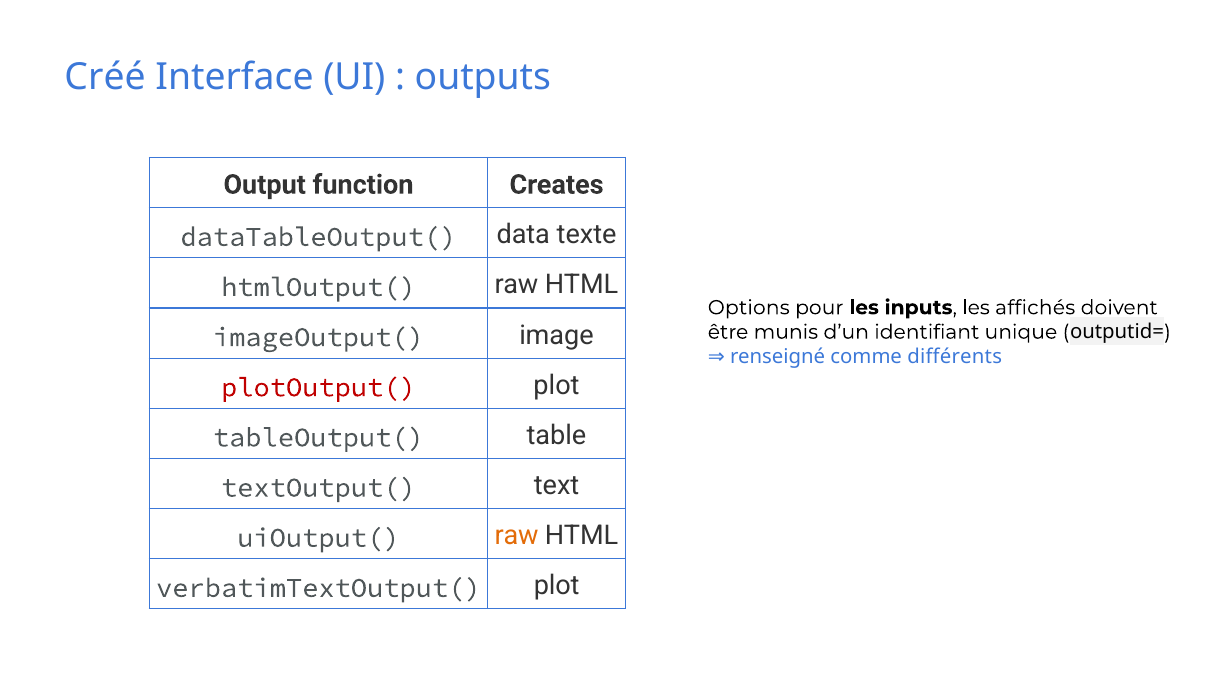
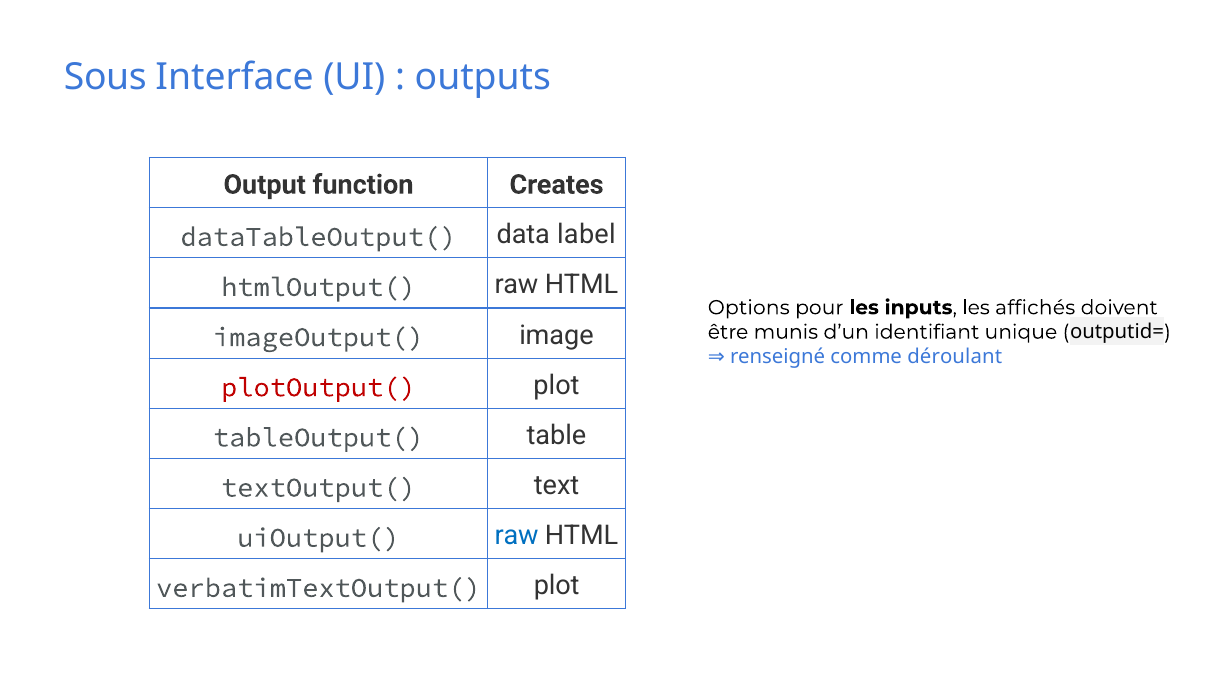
Créé: Créé -> Sous
texte: texte -> label
différents: différents -> déroulant
raw at (517, 536) colour: orange -> blue
